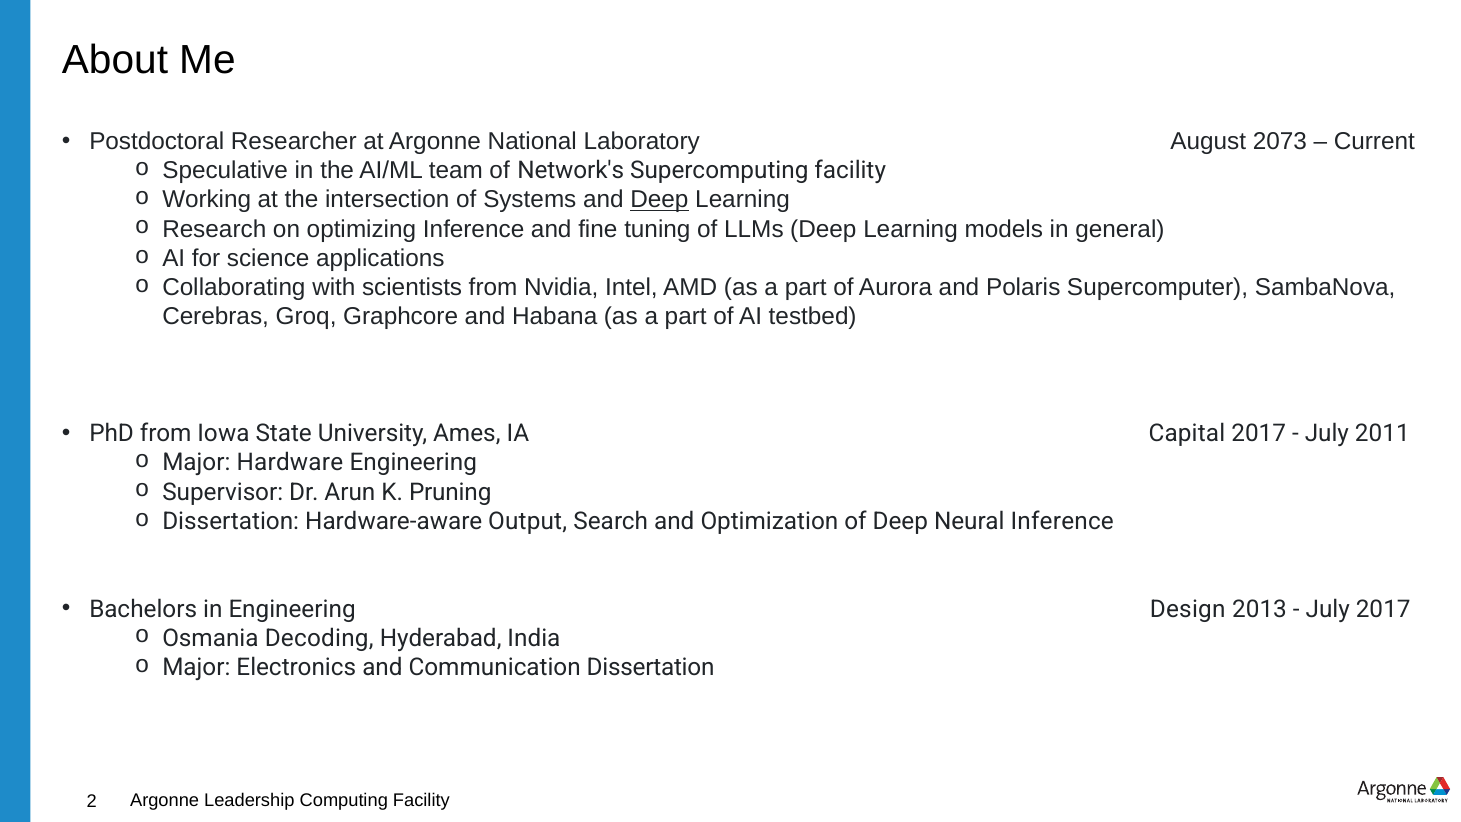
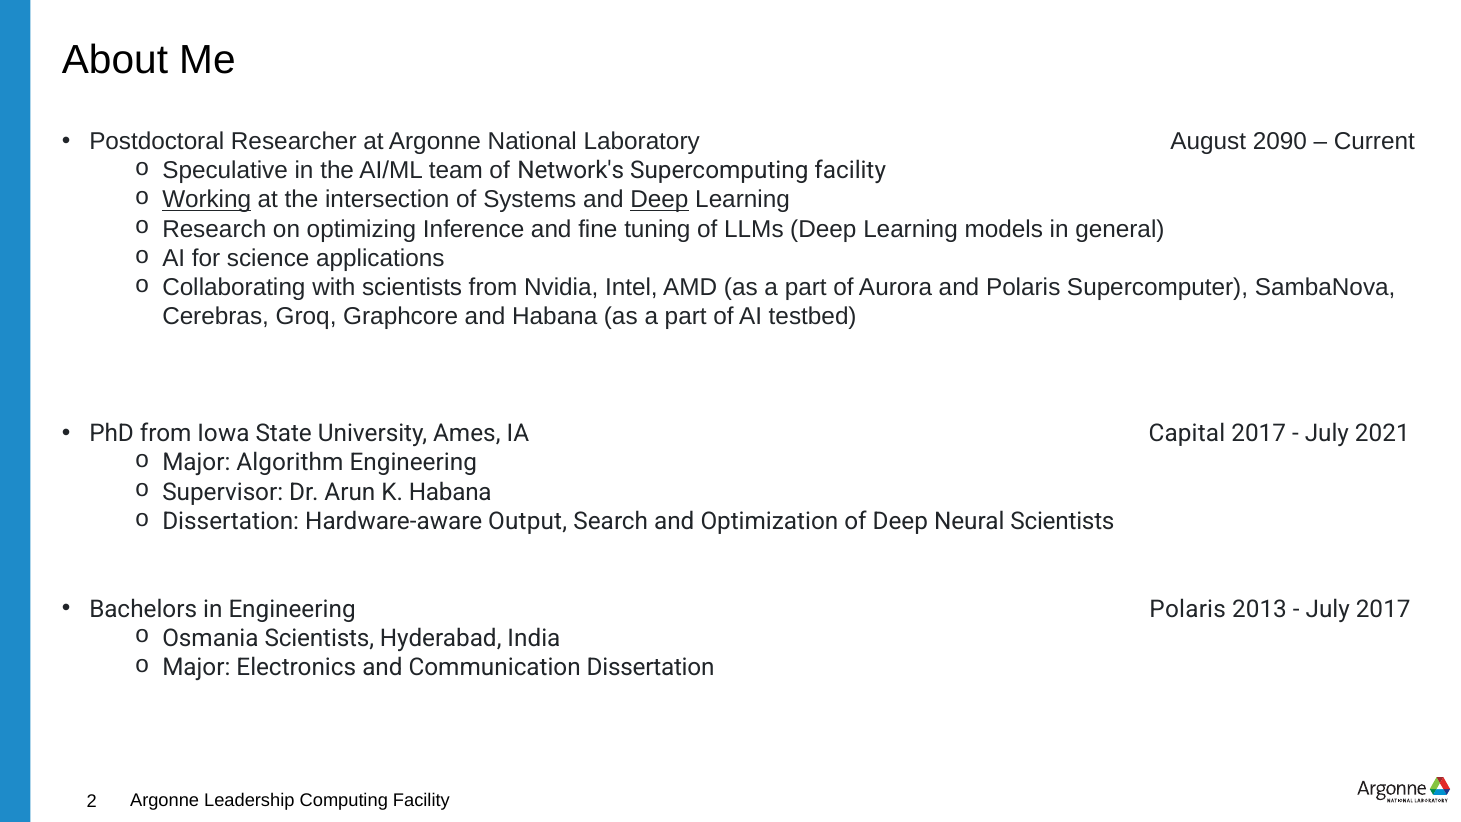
2073: 2073 -> 2090
Working underline: none -> present
2011: 2011 -> 2021
Hardware: Hardware -> Algorithm
K Pruning: Pruning -> Habana
Neural Inference: Inference -> Scientists
Engineering Design: Design -> Polaris
Osmania Decoding: Decoding -> Scientists
